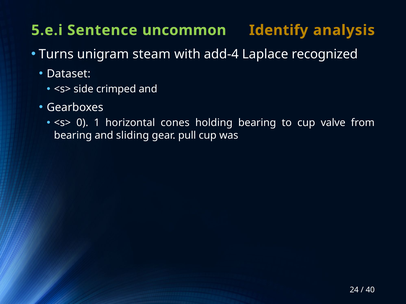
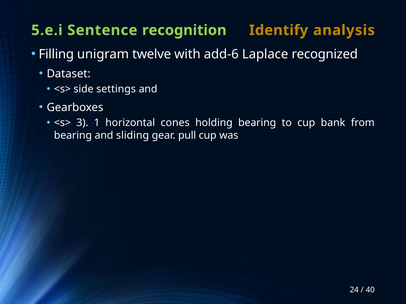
uncommon: uncommon -> recognition
Turns: Turns -> Filling
steam: steam -> twelve
add-4: add-4 -> add-6
crimped: crimped -> settings
0: 0 -> 3
valve: valve -> bank
